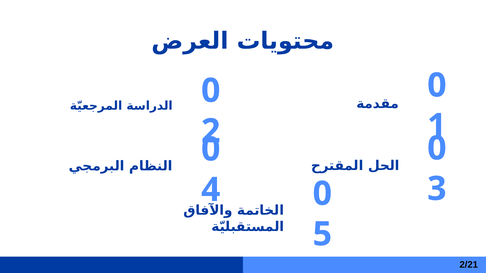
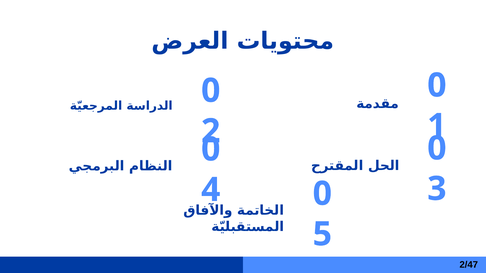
2/21: 2/21 -> 2/47
